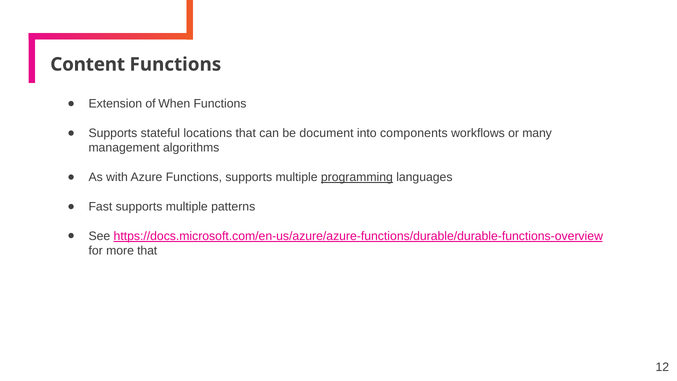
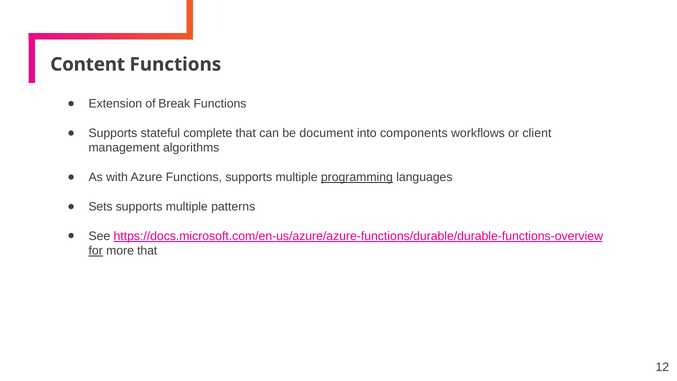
When: When -> Break
locations: locations -> complete
many: many -> client
Fast: Fast -> Sets
for underline: none -> present
